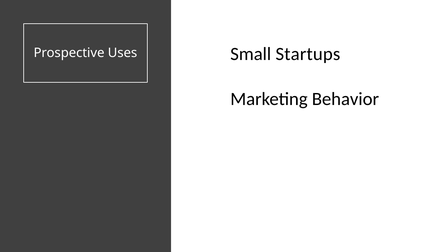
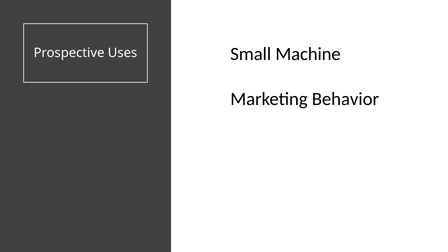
Startups: Startups -> Machine
